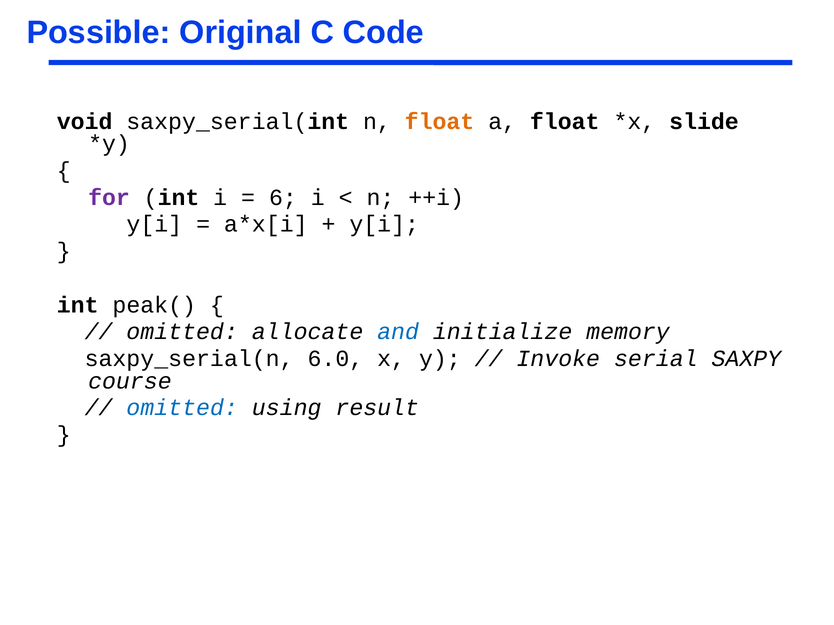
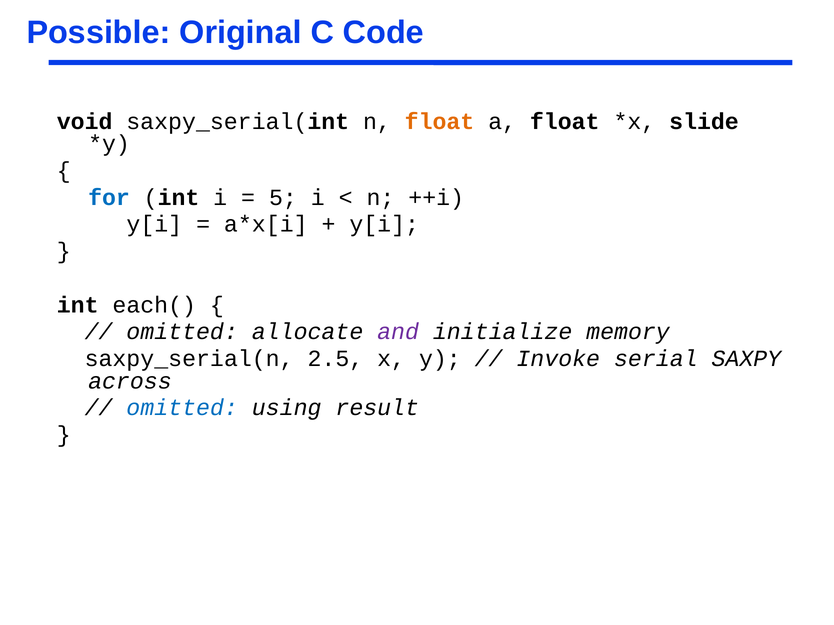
for colour: purple -> blue
6: 6 -> 5
peak(: peak( -> each(
and colour: blue -> purple
6.0: 6.0 -> 2.5
course: course -> across
